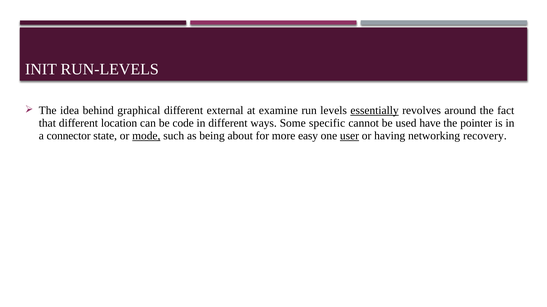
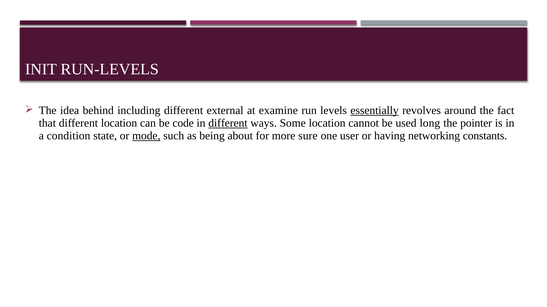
graphical: graphical -> including
different at (228, 123) underline: none -> present
Some specific: specific -> location
have: have -> long
connector: connector -> condition
easy: easy -> sure
user underline: present -> none
recovery: recovery -> constants
